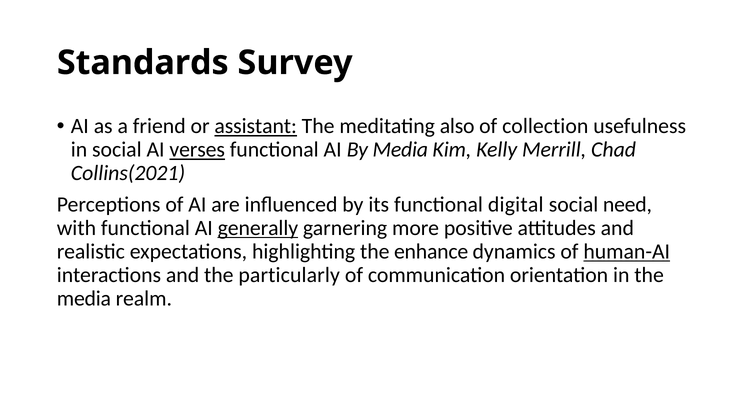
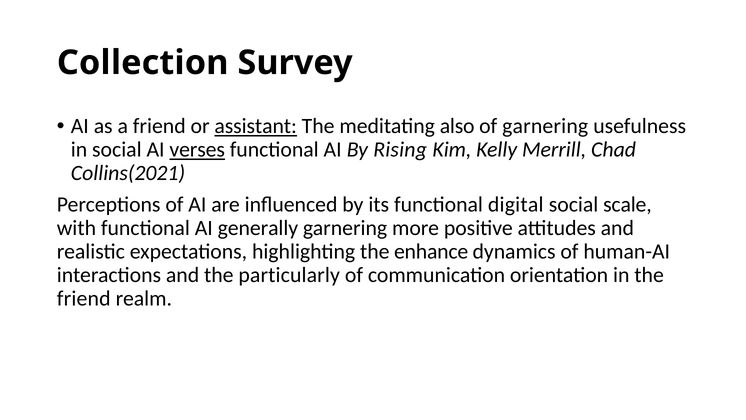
Standards: Standards -> Collection
of collection: collection -> garnering
By Media: Media -> Rising
need: need -> scale
generally underline: present -> none
human-AI underline: present -> none
media at (84, 298): media -> friend
